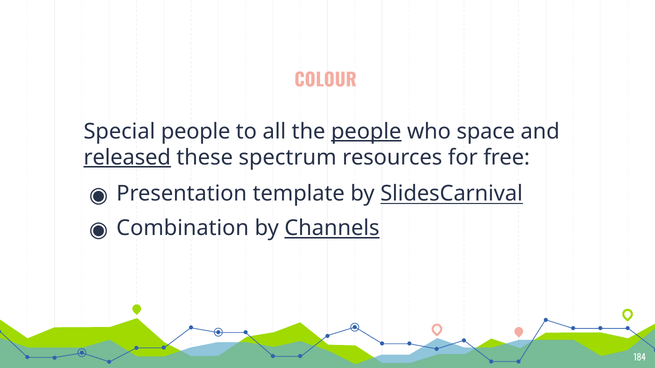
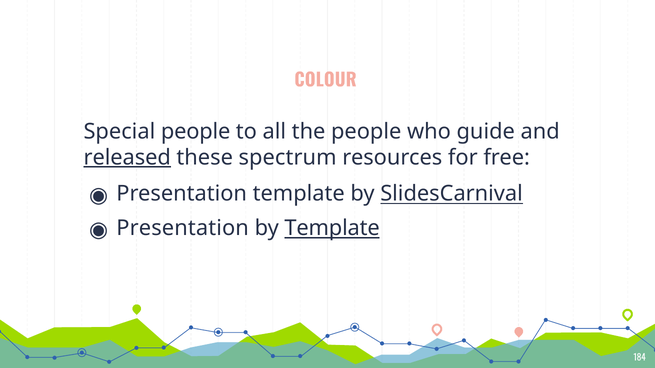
people at (366, 132) underline: present -> none
space: space -> guide
Combination at (183, 228): Combination -> Presentation
by Channels: Channels -> Template
